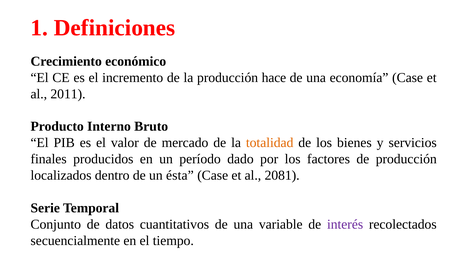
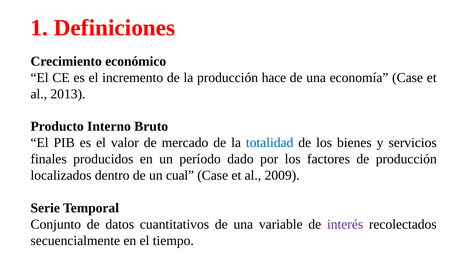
2011: 2011 -> 2013
totalidad colour: orange -> blue
ésta: ésta -> cual
2081: 2081 -> 2009
